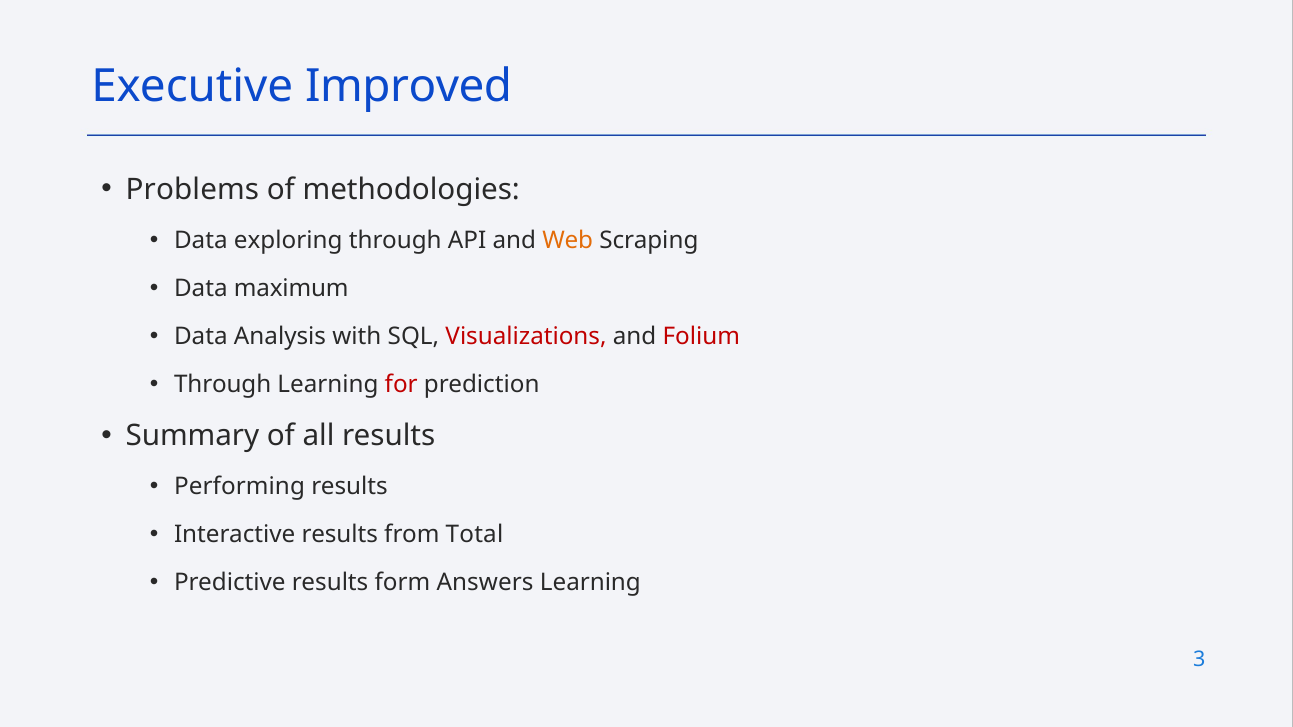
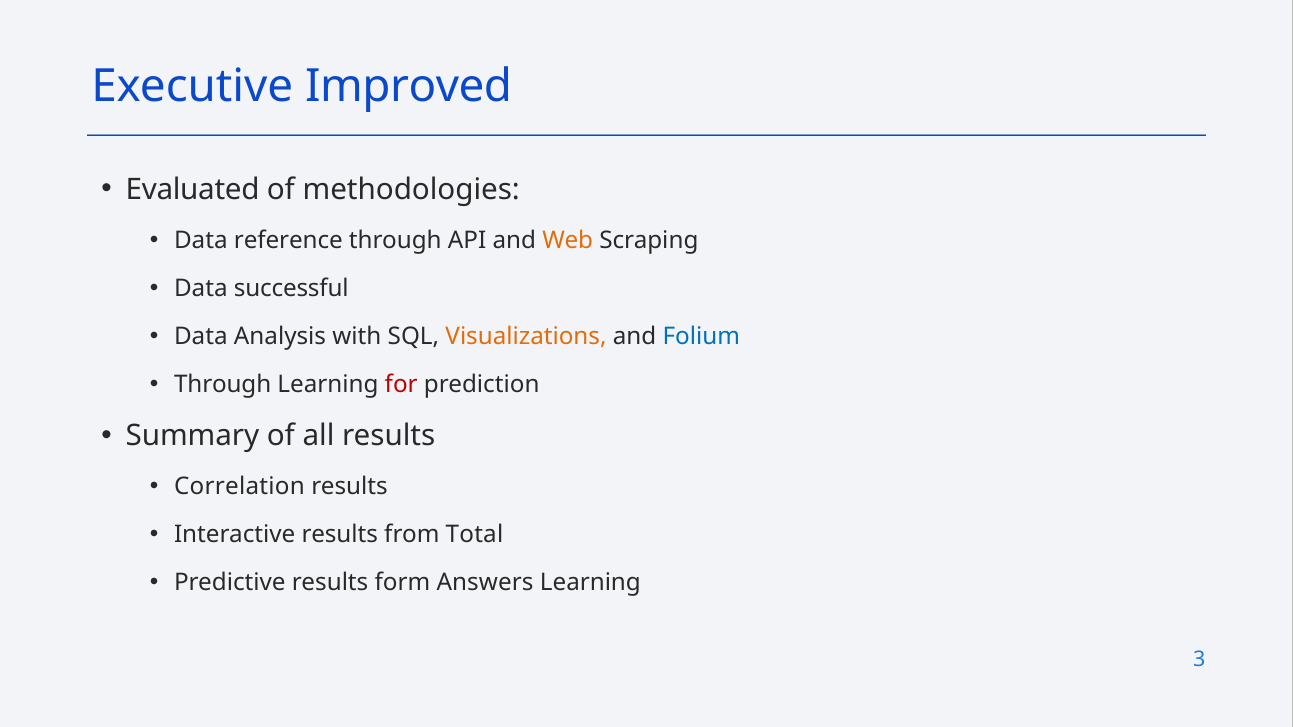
Problems: Problems -> Evaluated
exploring: exploring -> reference
maximum: maximum -> successful
Visualizations colour: red -> orange
Folium colour: red -> blue
Performing: Performing -> Correlation
